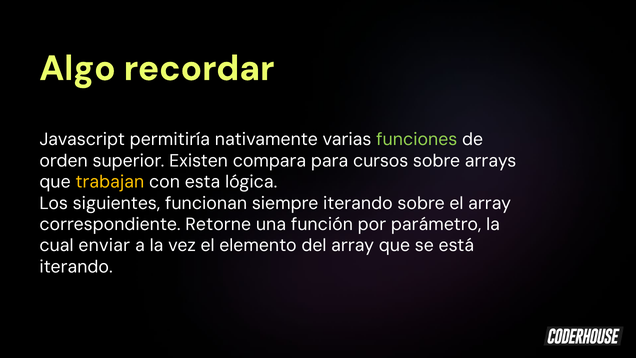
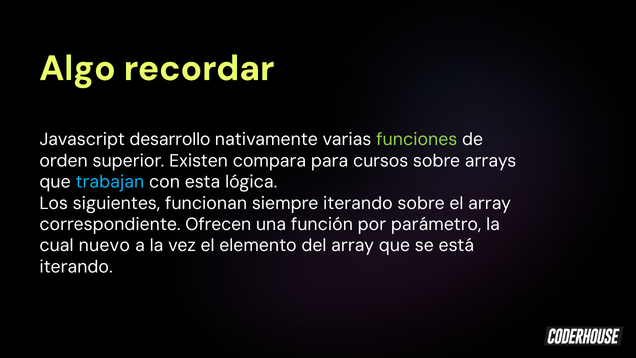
permitiría: permitiría -> desarrollo
trabajan colour: yellow -> light blue
Retorne: Retorne -> Ofrecen
enviar: enviar -> nuevo
